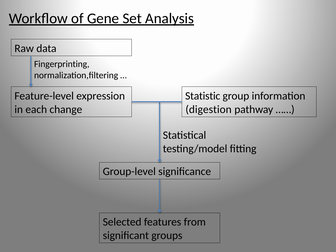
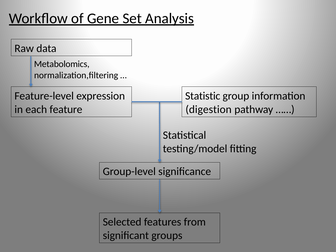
Fingerprinting: Fingerprinting -> Metabolomics
change: change -> feature
